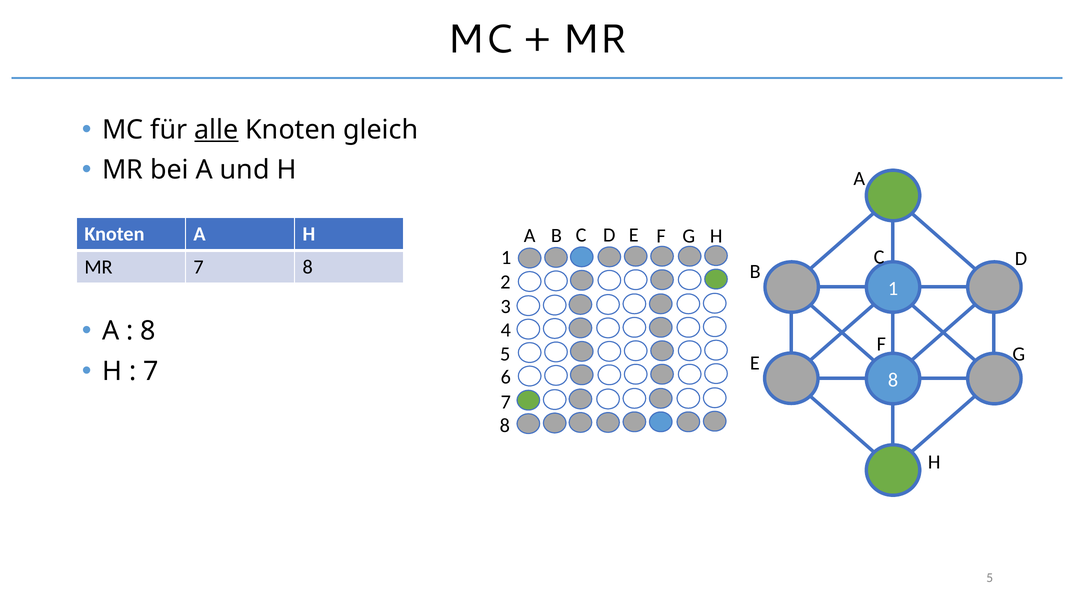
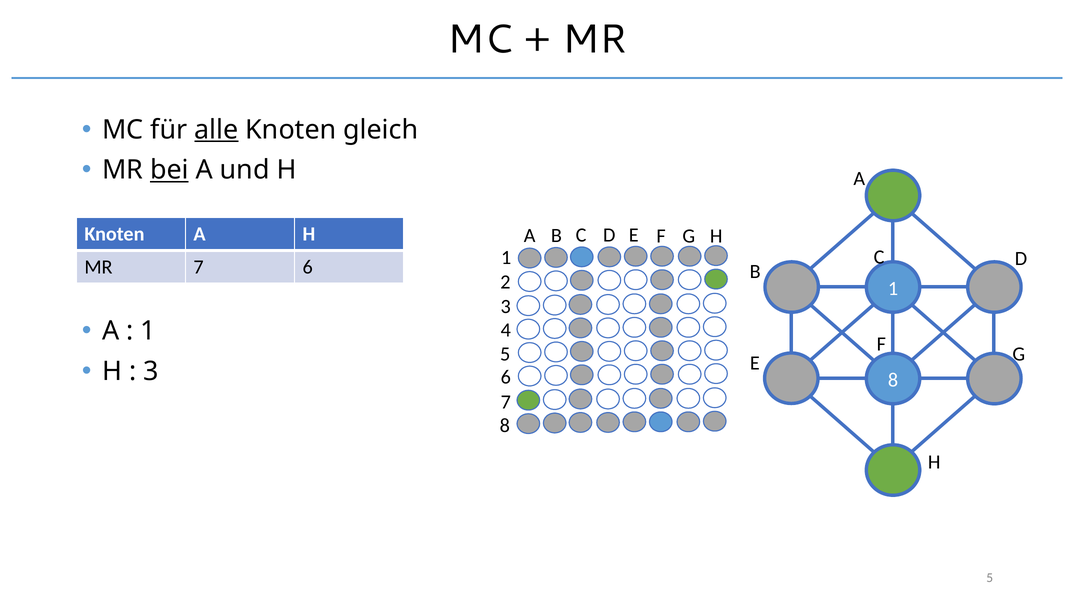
bei underline: none -> present
7 8: 8 -> 6
8 at (148, 331): 8 -> 1
7 at (151, 371): 7 -> 3
